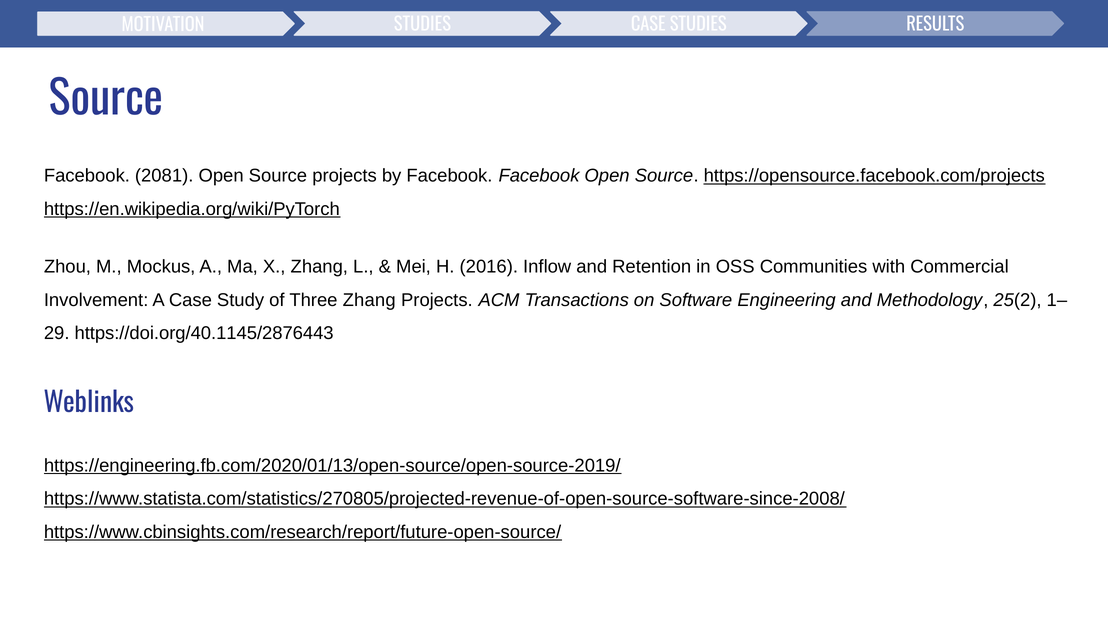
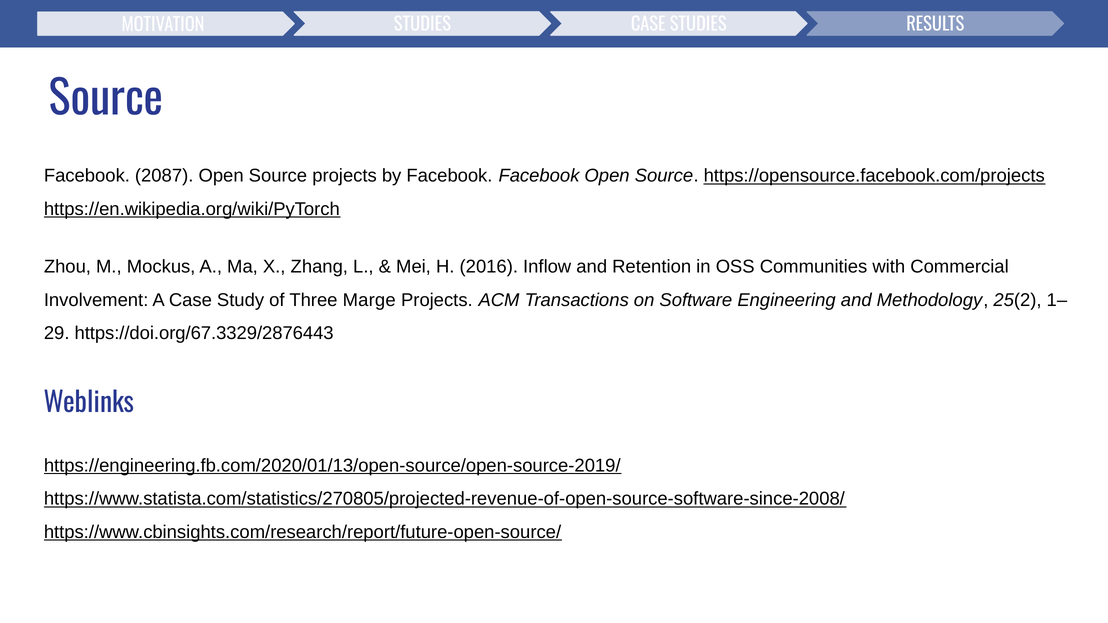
2081: 2081 -> 2087
Three Zhang: Zhang -> Marge
https://doi.org/40.1145/2876443: https://doi.org/40.1145/2876443 -> https://doi.org/67.3329/2876443
